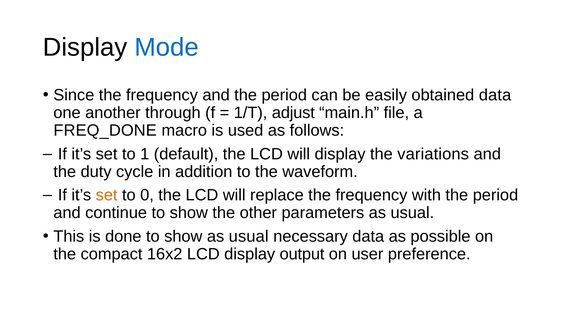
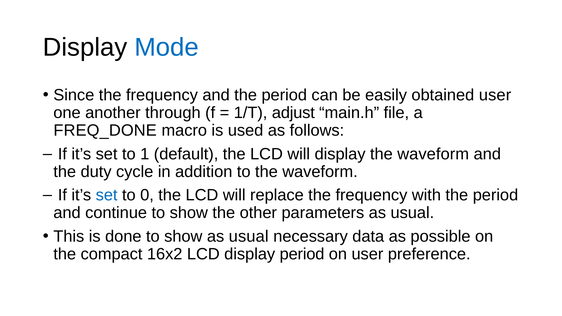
obtained data: data -> user
display the variations: variations -> waveform
set at (107, 195) colour: orange -> blue
display output: output -> period
